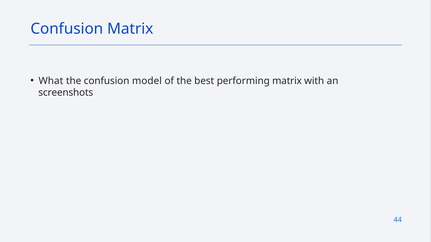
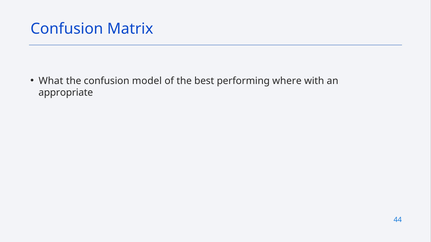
performing matrix: matrix -> where
screenshots: screenshots -> appropriate
